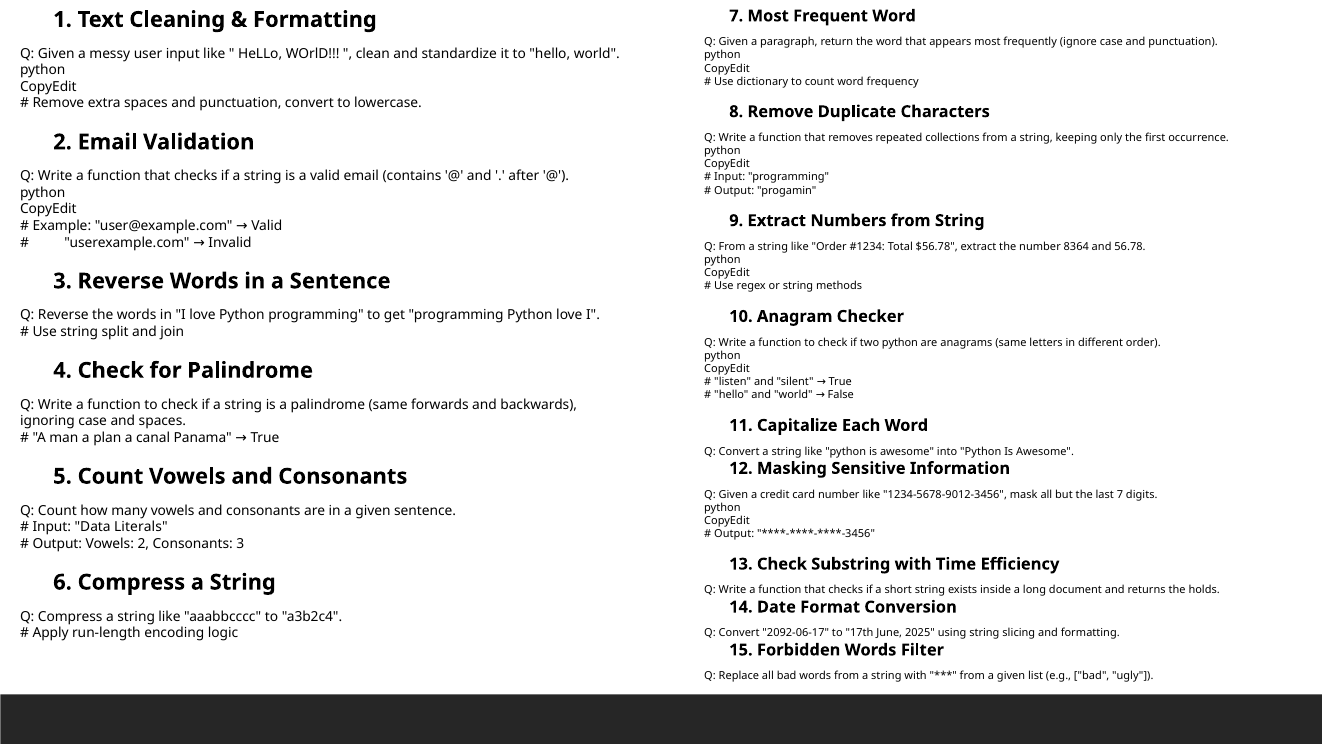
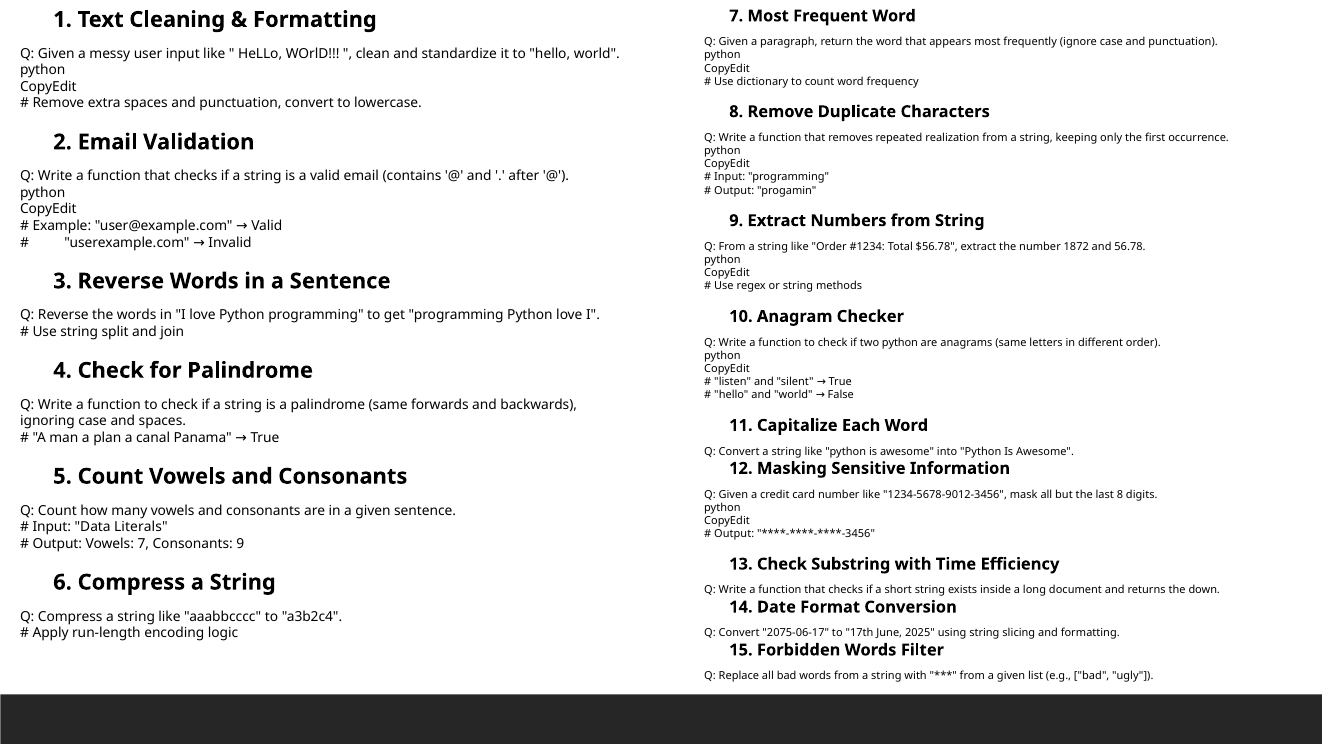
collections: collections -> realization
8364: 8364 -> 1872
last 7: 7 -> 8
Vowels 2: 2 -> 7
Consonants 3: 3 -> 9
holds: holds -> down
2092-06-17: 2092-06-17 -> 2075-06-17
